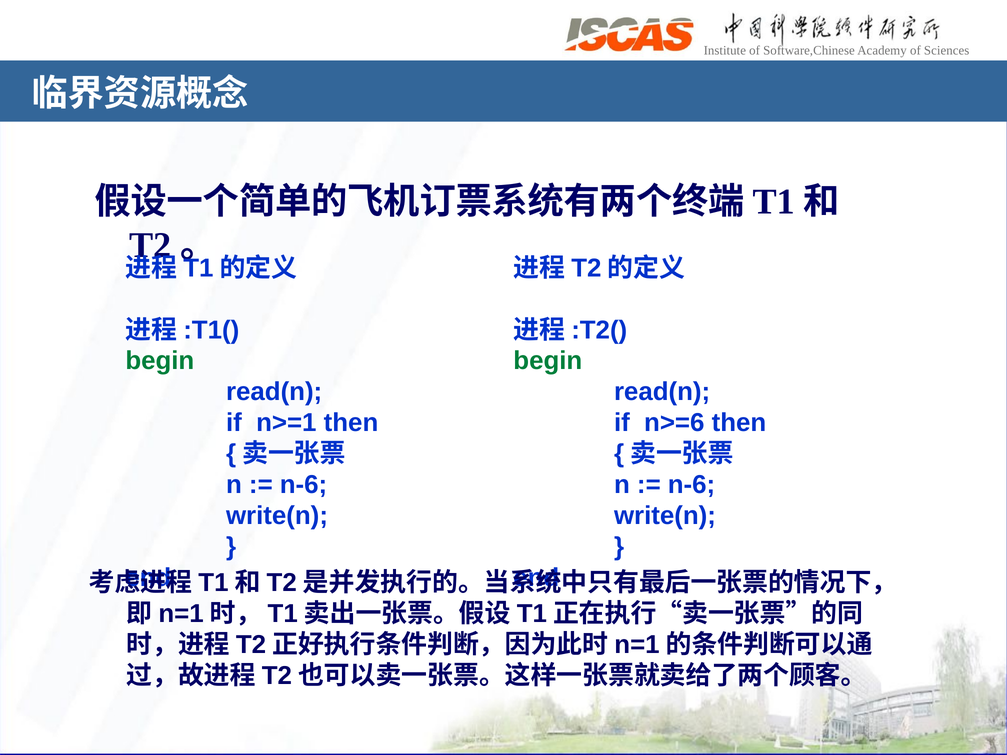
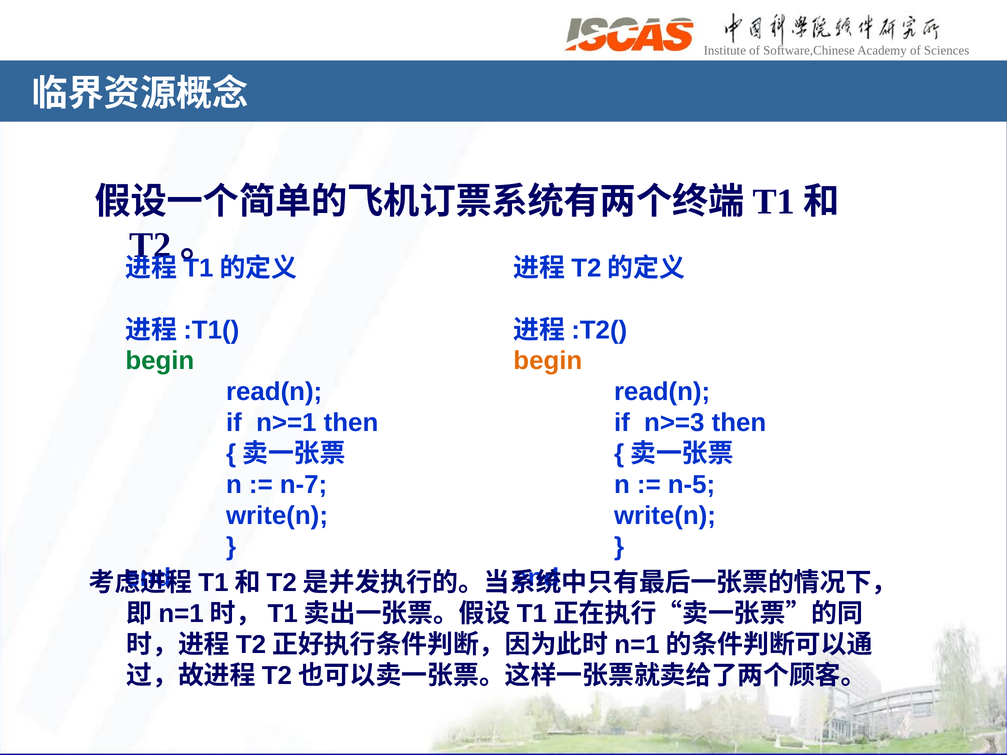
begin at (548, 361) colour: green -> orange
n>=6: n>=6 -> n>=3
n-6 at (304, 485): n-6 -> n-7
n-6 at (691, 485): n-6 -> n-5
